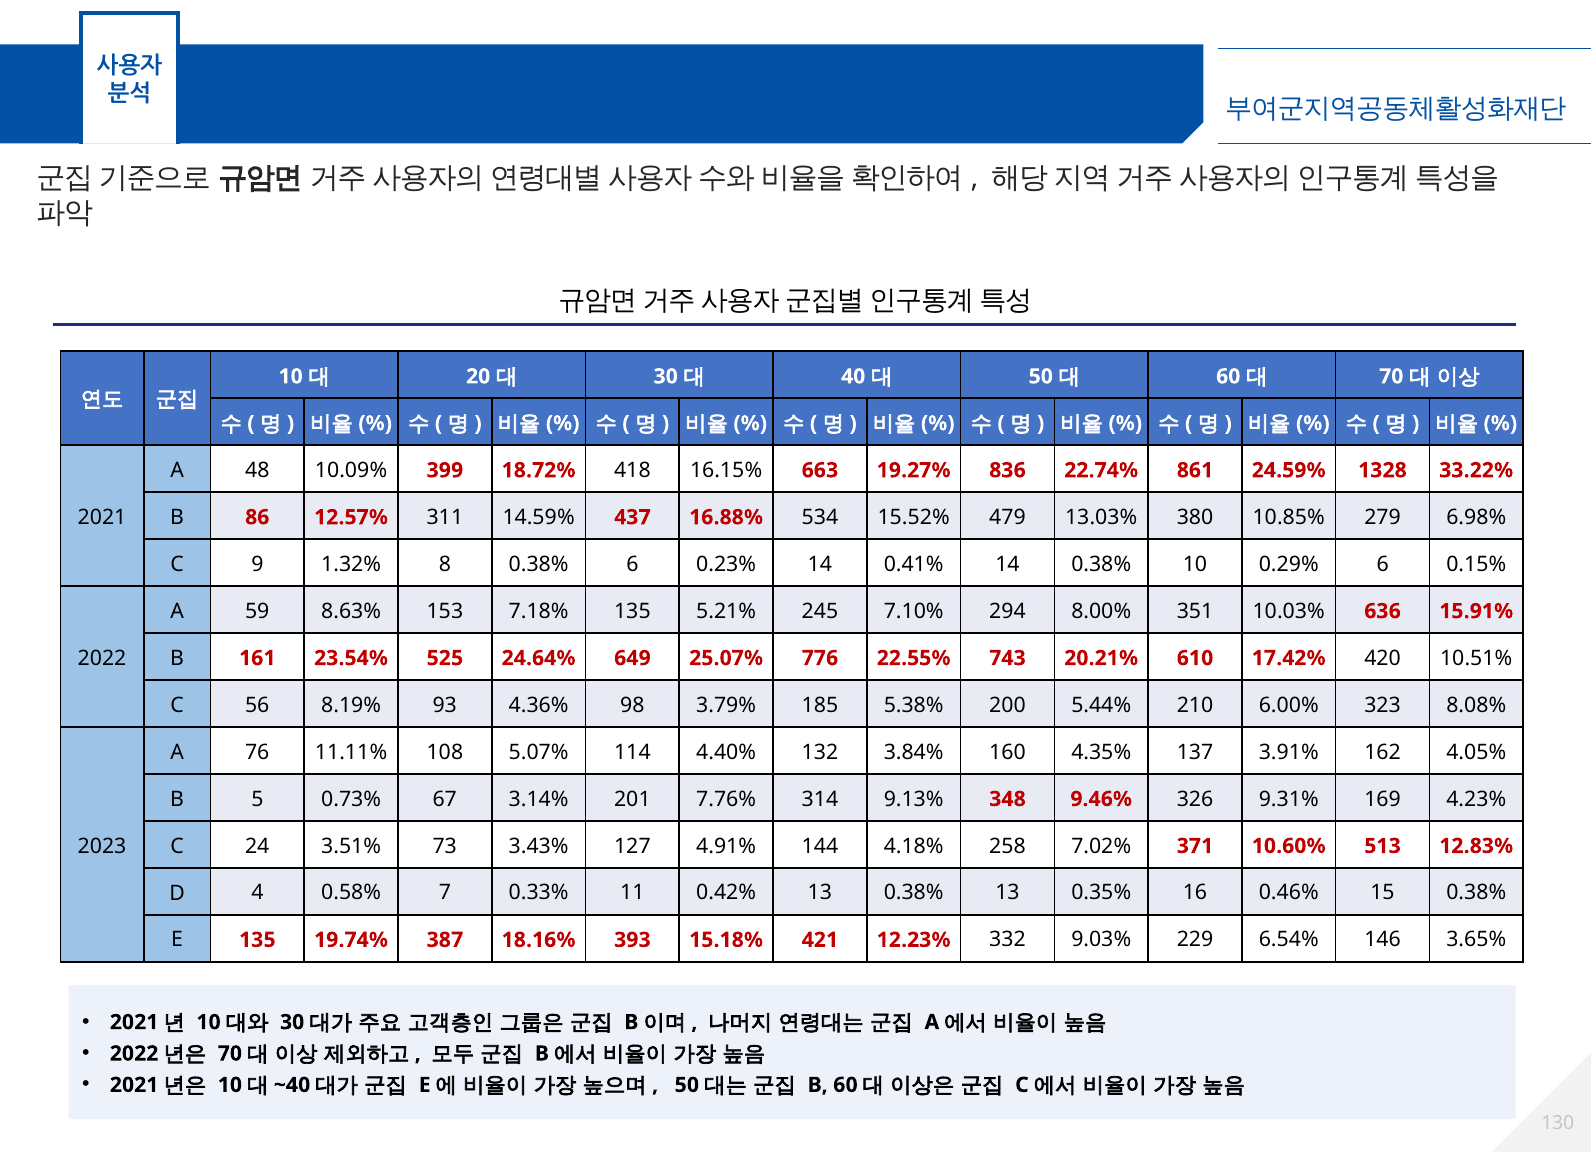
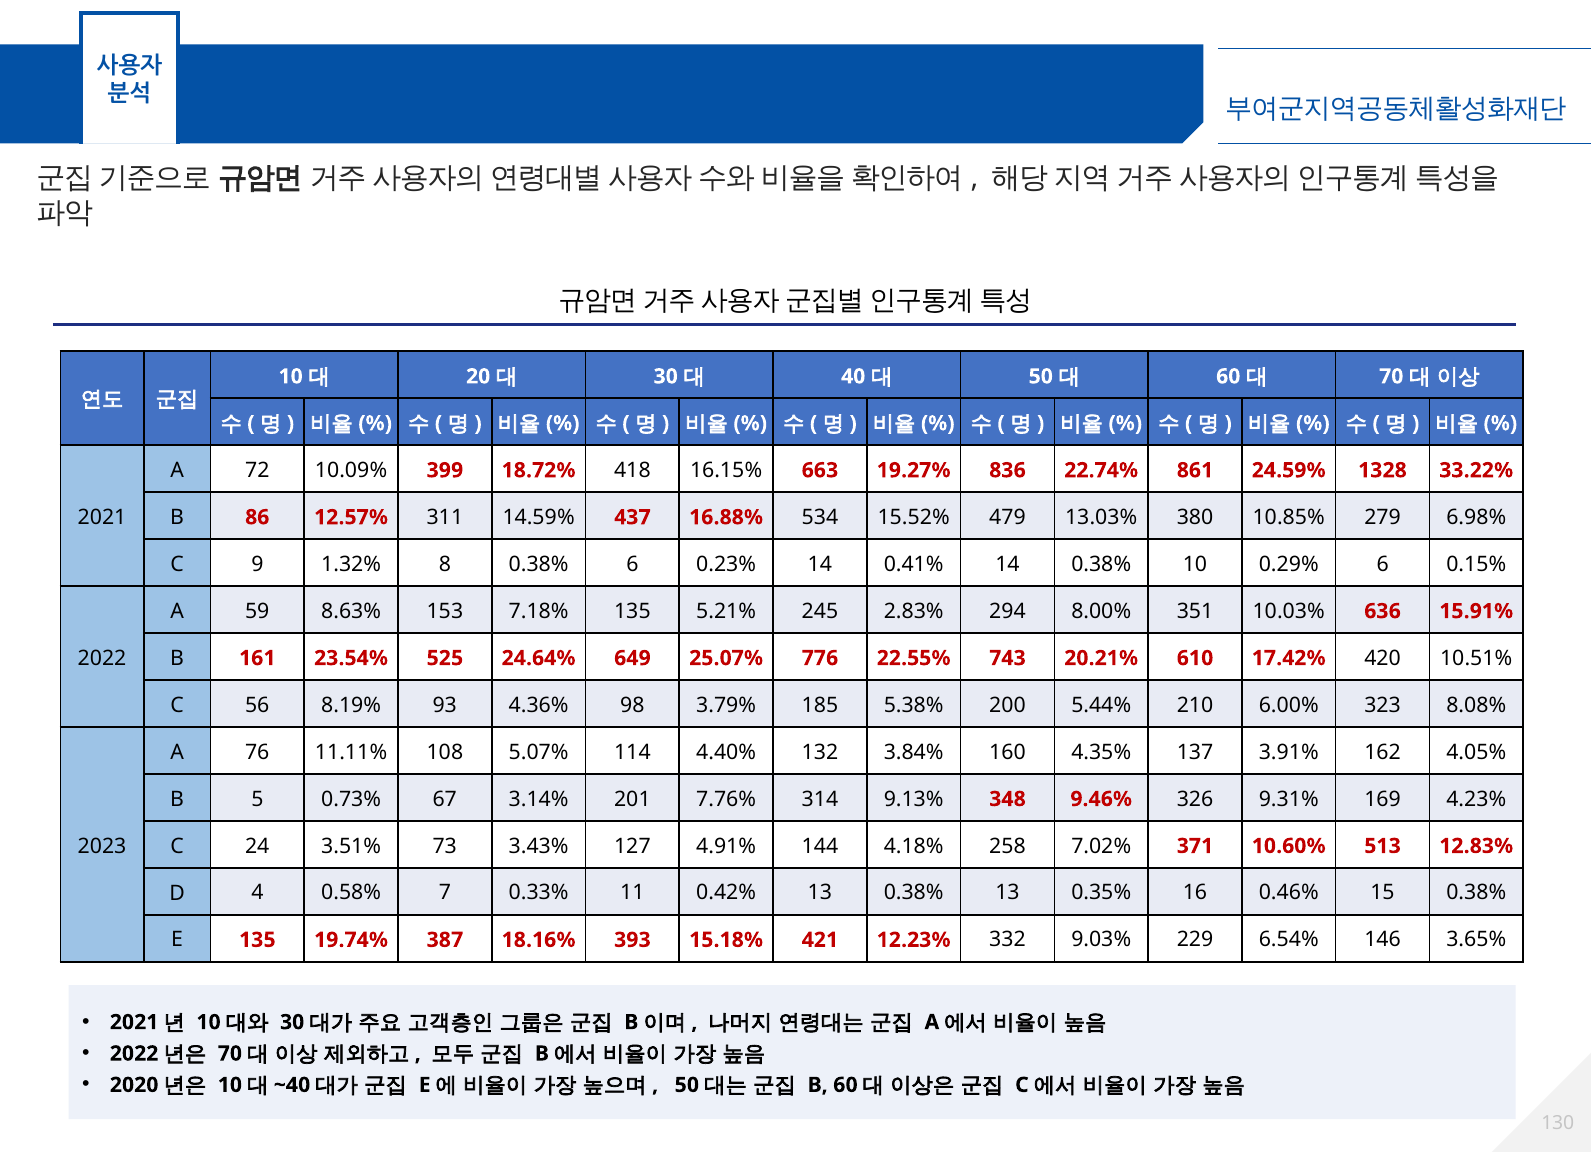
48: 48 -> 72
7.10%: 7.10% -> 2.83%
2021 at (134, 1085): 2021 -> 2020
